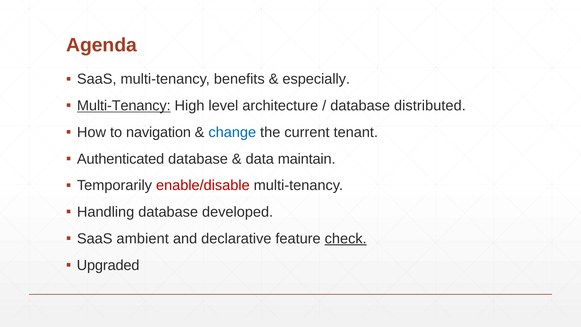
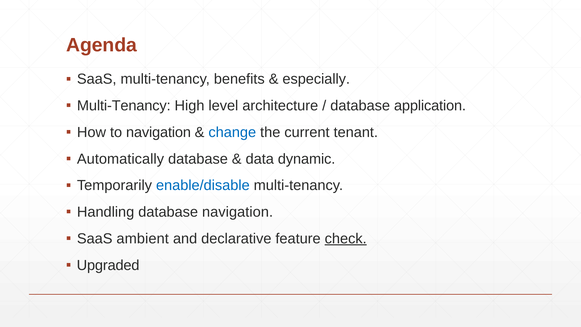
Multi-Tenancy at (124, 106) underline: present -> none
distributed: distributed -> application
Authenticated: Authenticated -> Automatically
maintain: maintain -> dynamic
enable/disable colour: red -> blue
database developed: developed -> navigation
